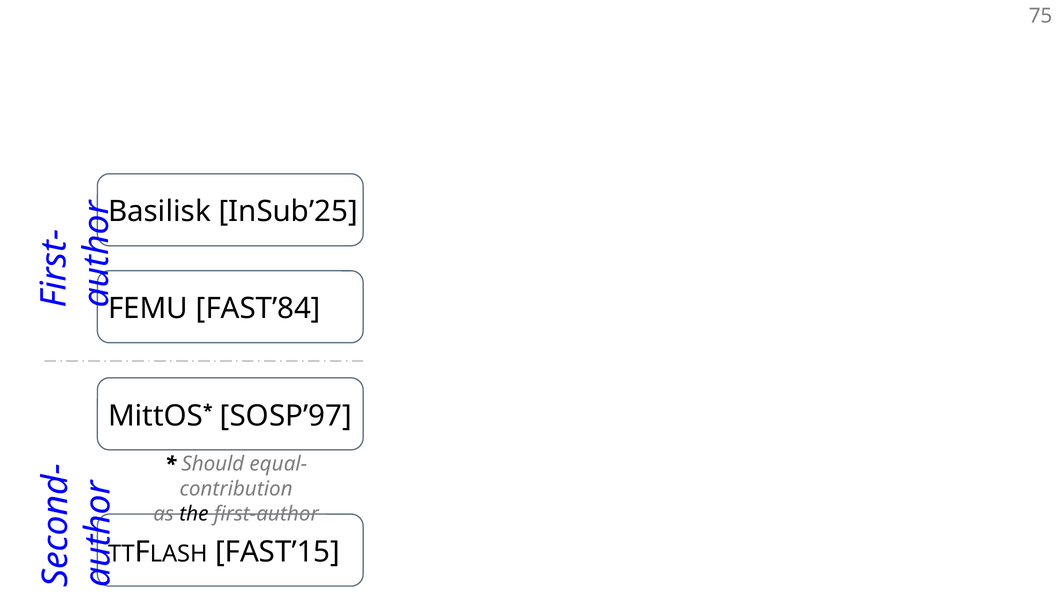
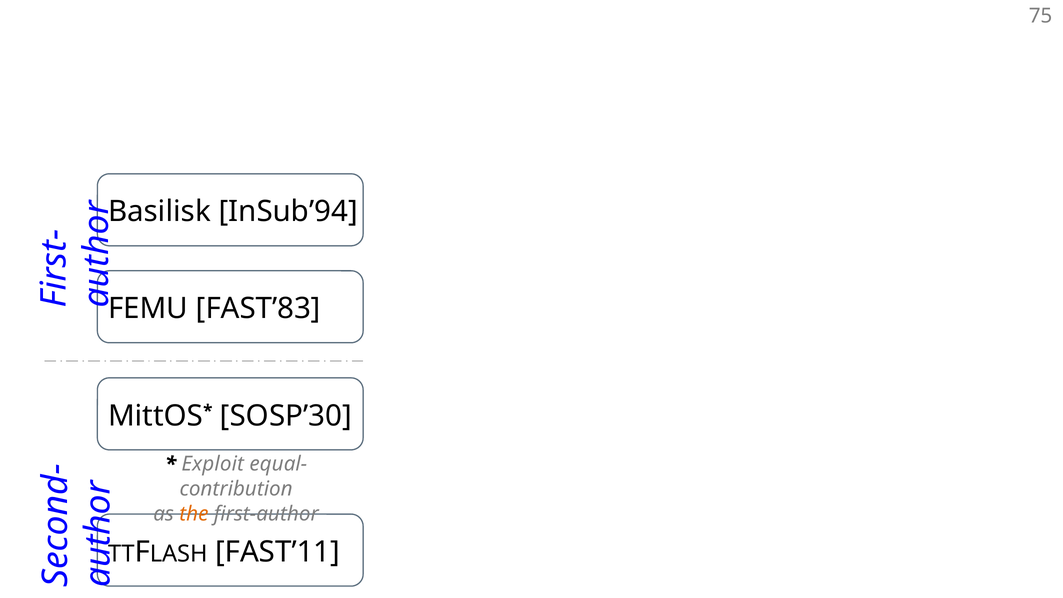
InSub’25: InSub’25 -> InSub’94
FAST’84: FAST’84 -> FAST’83
SOSP’97: SOSP’97 -> SOSP’30
Should: Should -> Exploit
the colour: black -> orange
FAST’15: FAST’15 -> FAST’11
